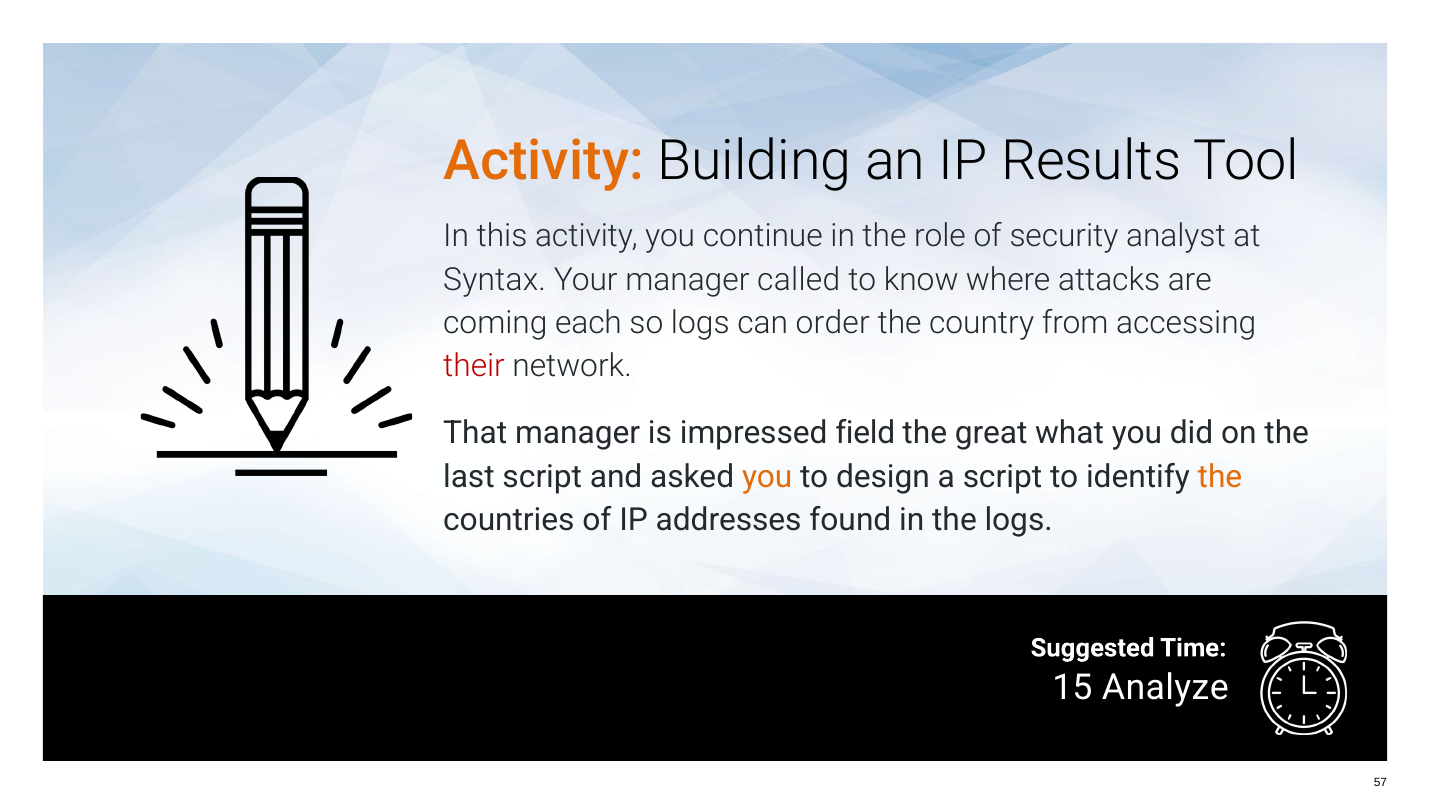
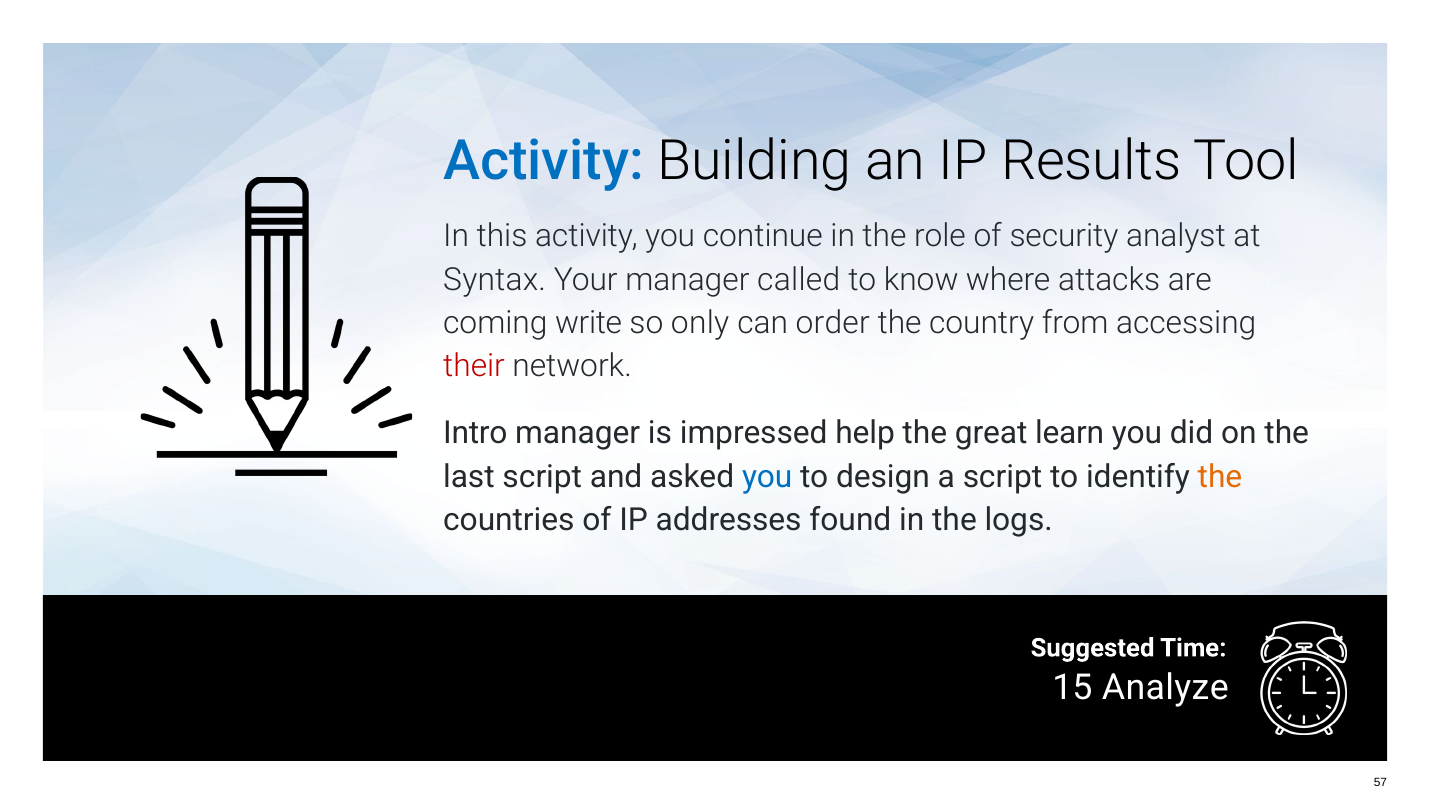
Activity at (543, 161) colour: orange -> blue
each: each -> write
so logs: logs -> only
That: That -> Intro
field: field -> help
what: what -> learn
you at (767, 477) colour: orange -> blue
